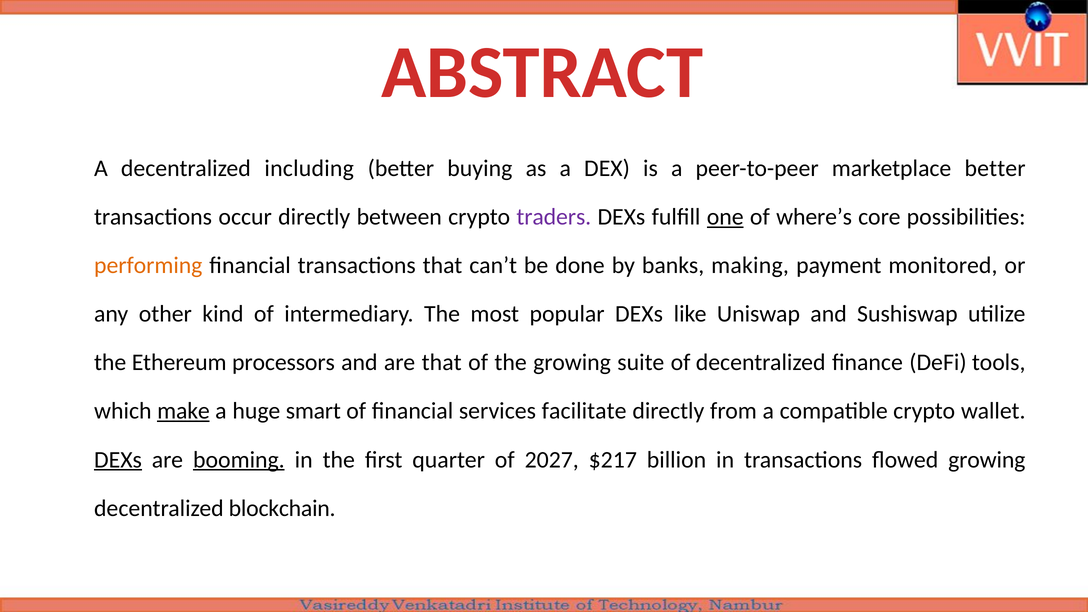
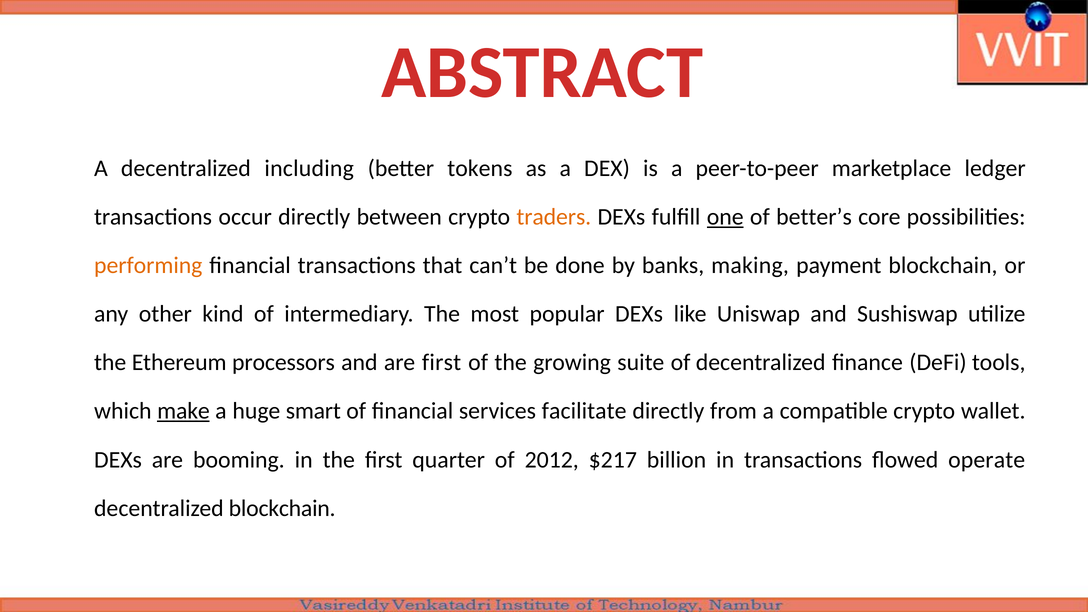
buying: buying -> tokens
marketplace better: better -> ledger
traders colour: purple -> orange
where’s: where’s -> better’s
payment monitored: monitored -> blockchain
are that: that -> first
DEXs at (118, 460) underline: present -> none
booming underline: present -> none
2027: 2027 -> 2012
flowed growing: growing -> operate
